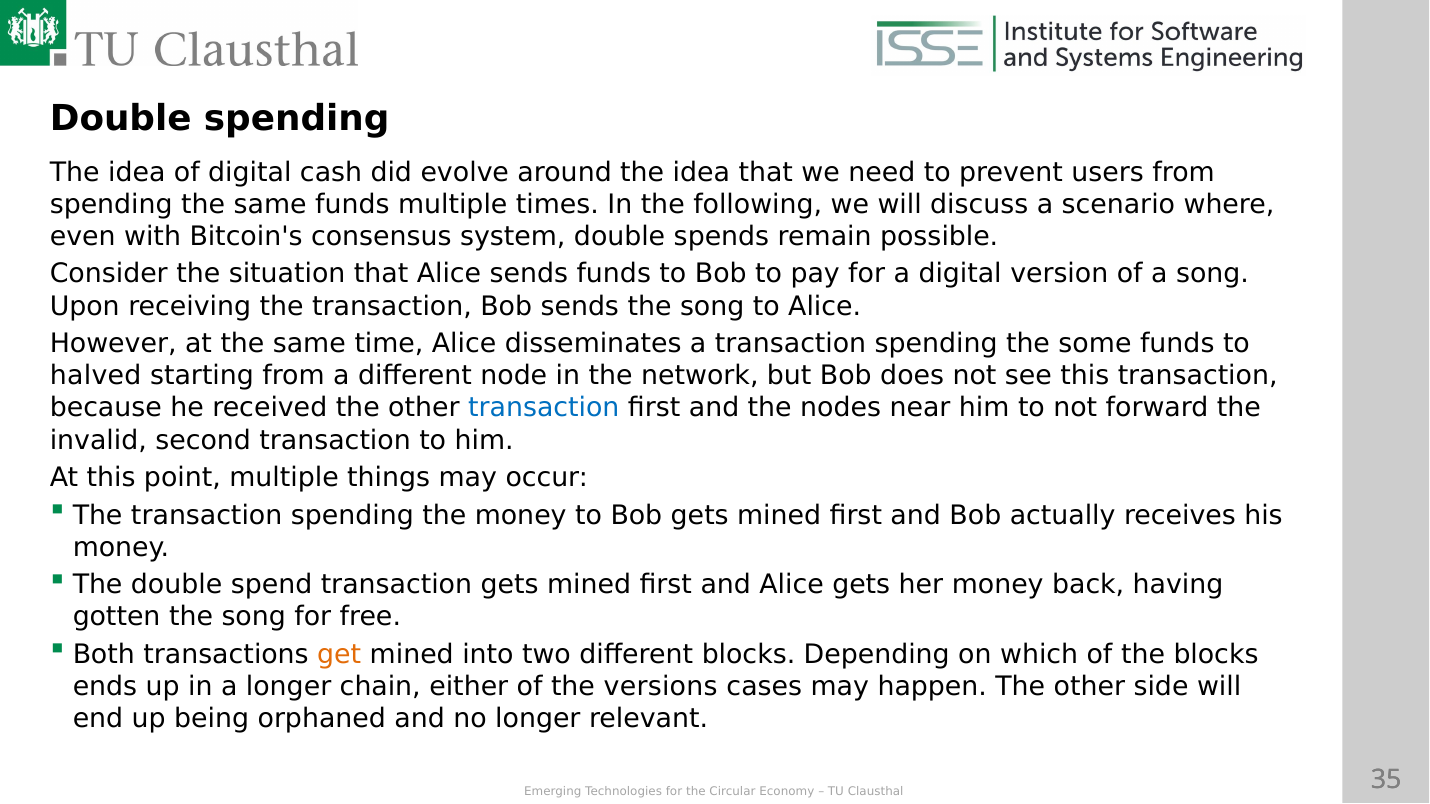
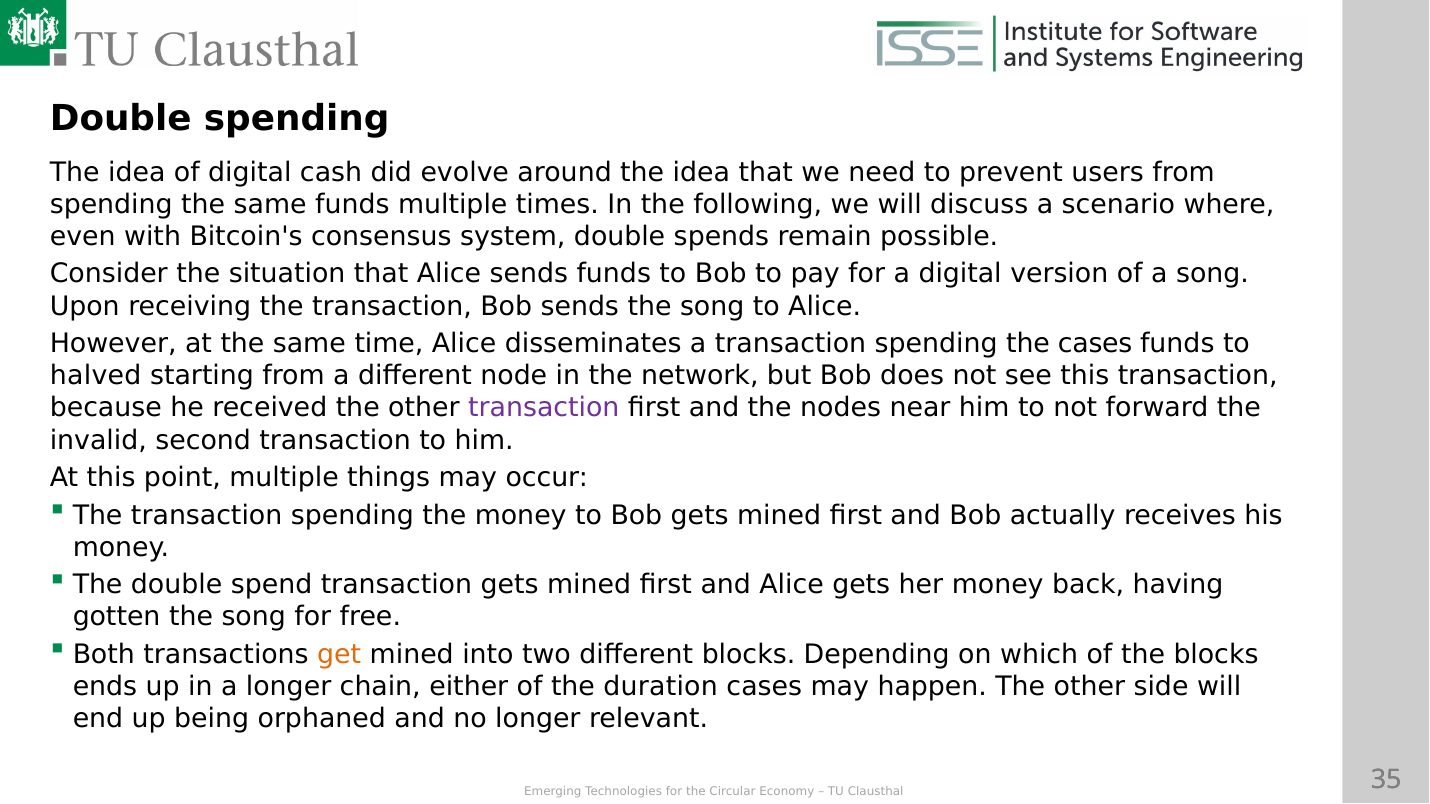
the some: some -> cases
transaction at (544, 408) colour: blue -> purple
versions: versions -> duration
